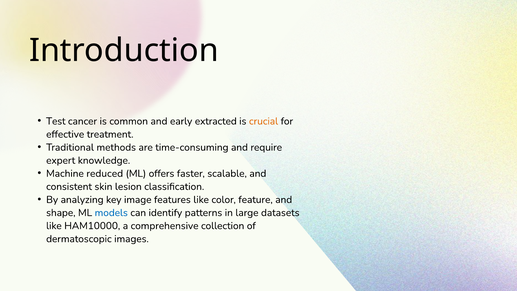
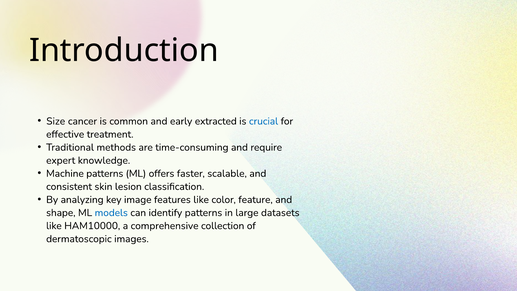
Test: Test -> Size
crucial colour: orange -> blue
Machine reduced: reduced -> patterns
